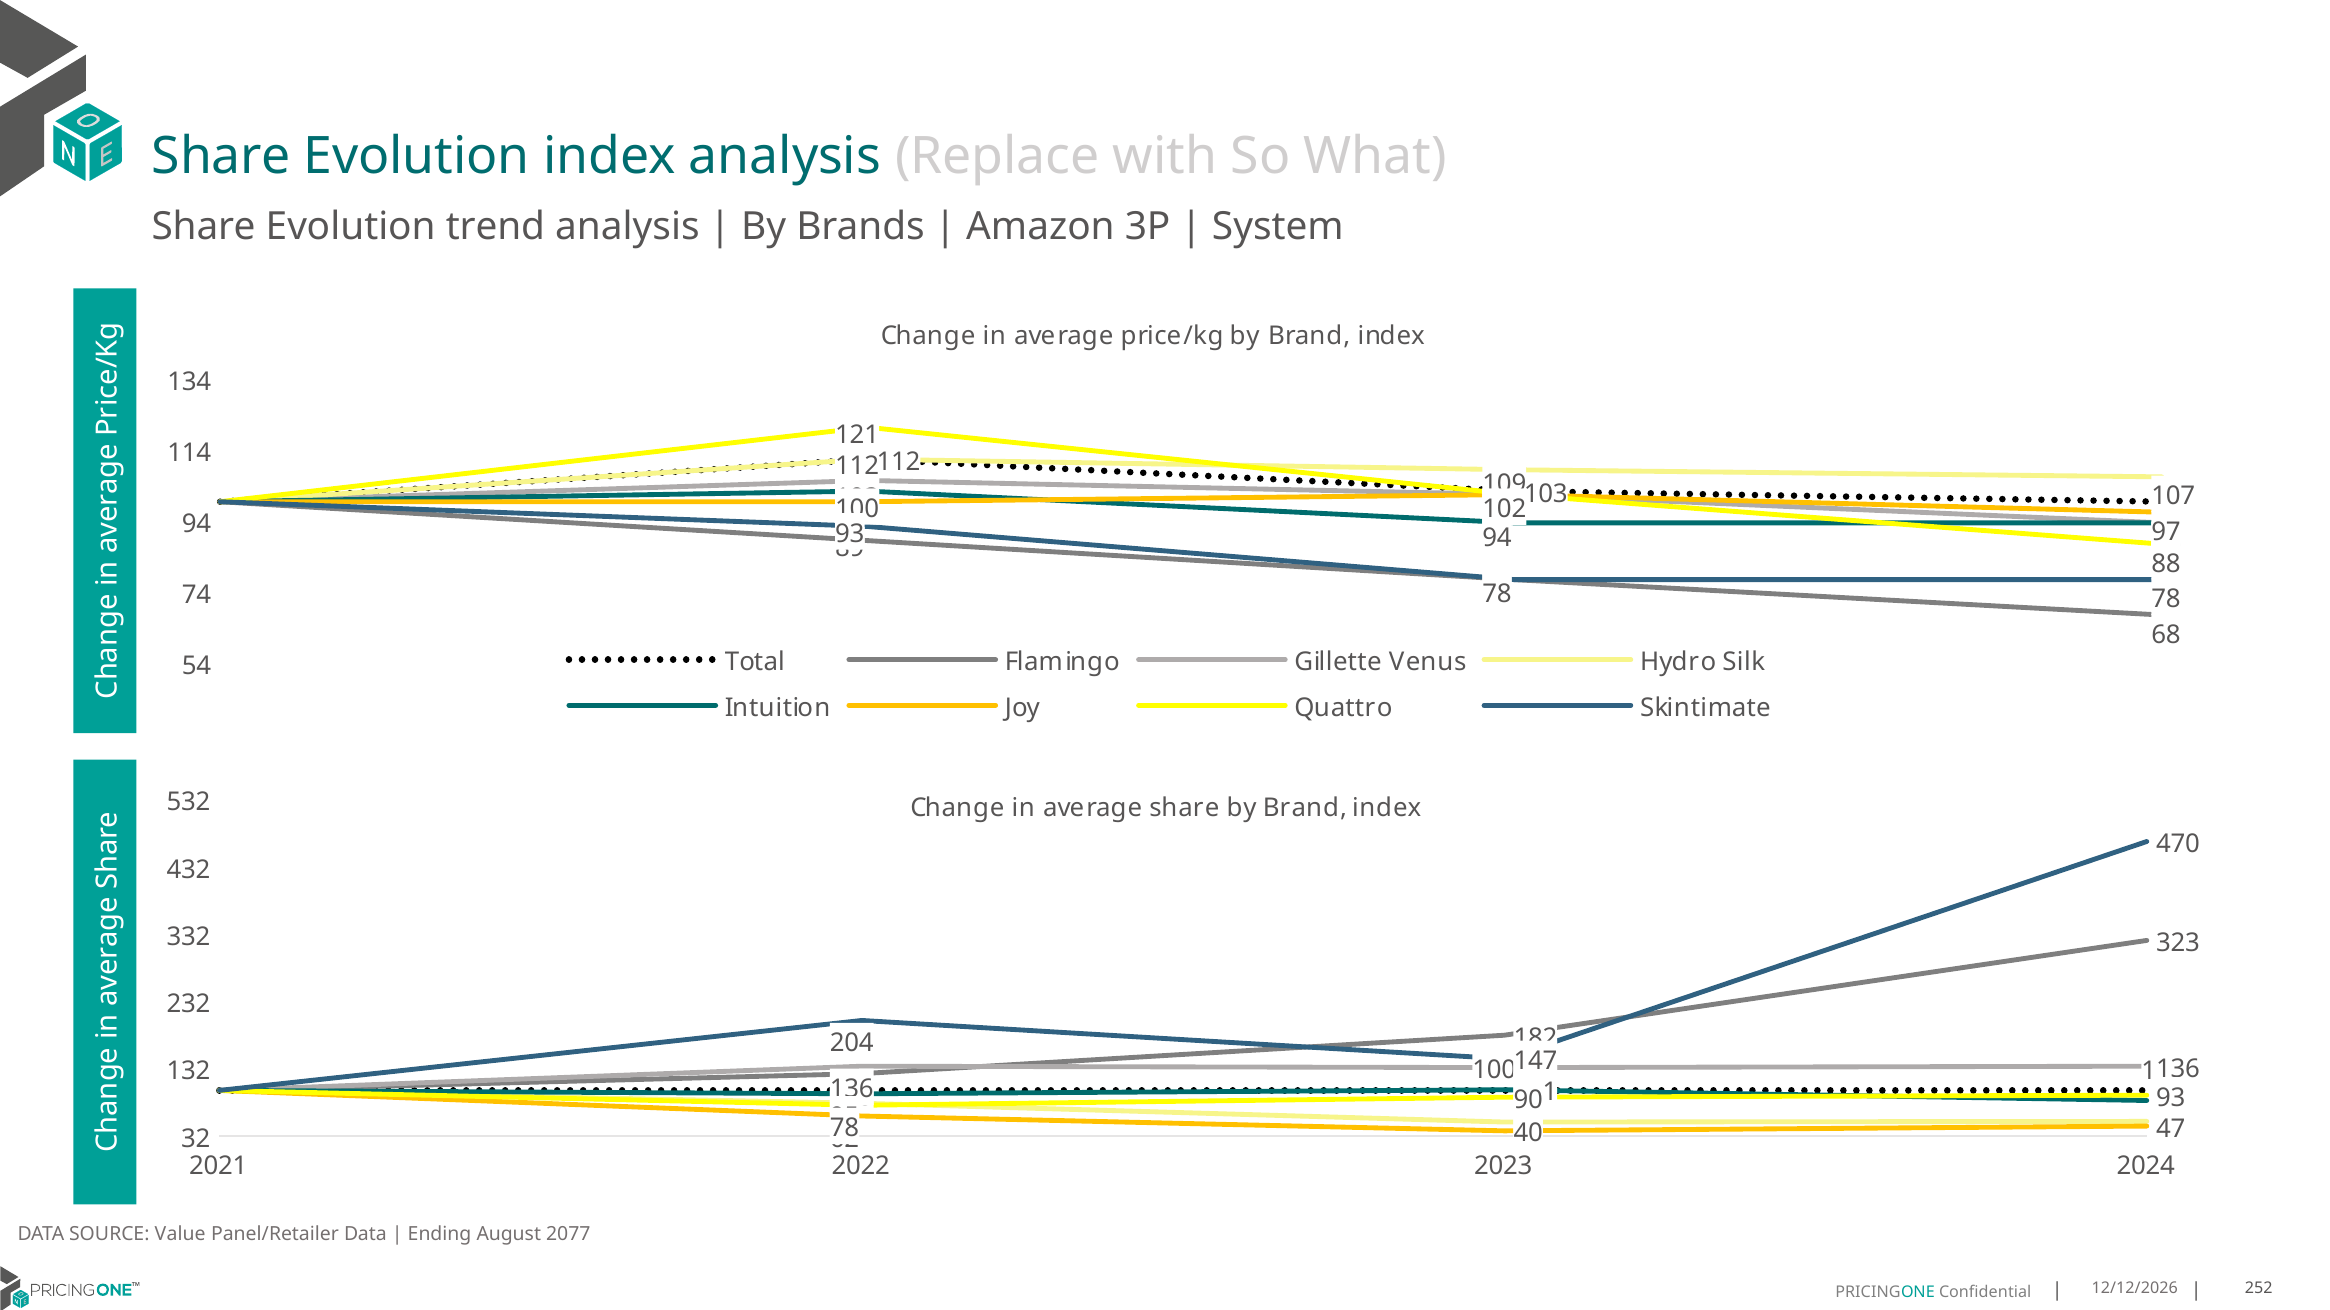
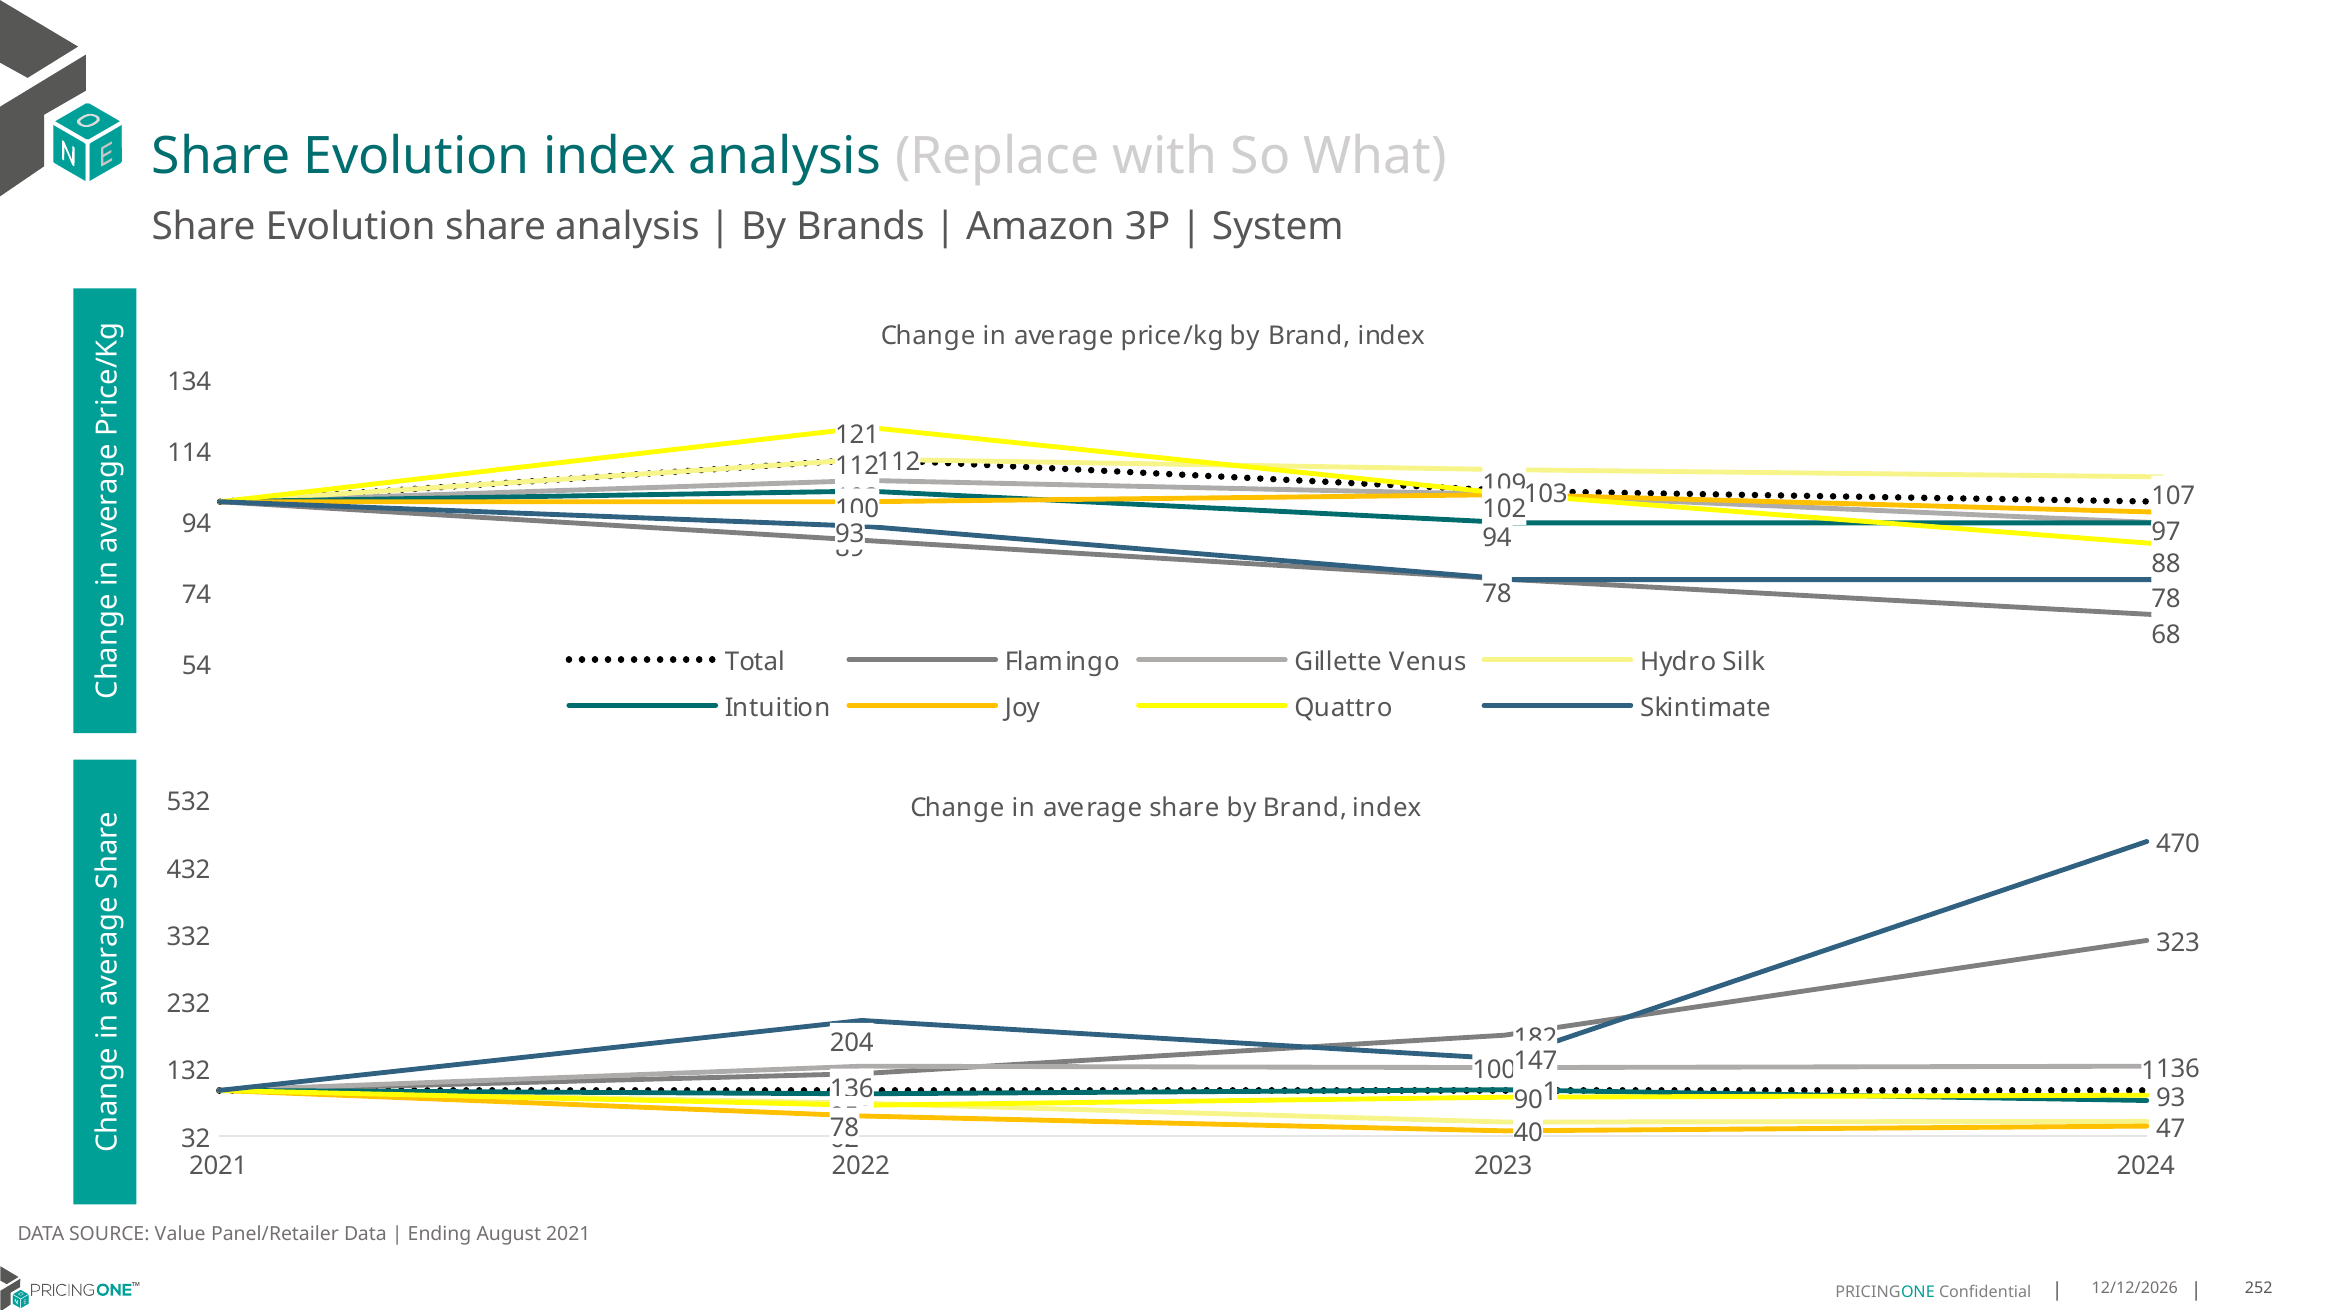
Evolution trend: trend -> share
August 2077: 2077 -> 2021
